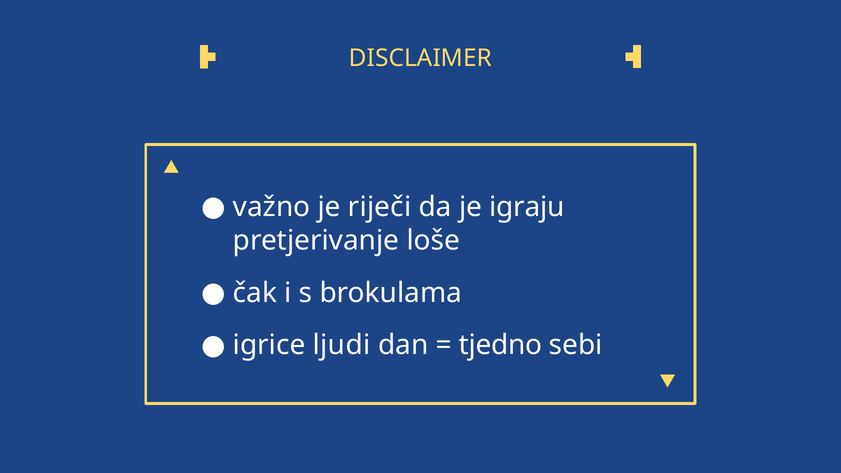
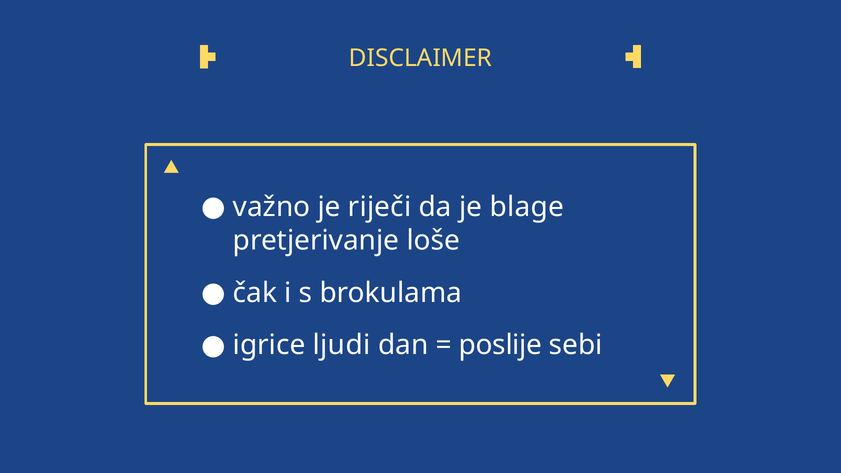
igraju: igraju -> blage
tjedno: tjedno -> poslije
